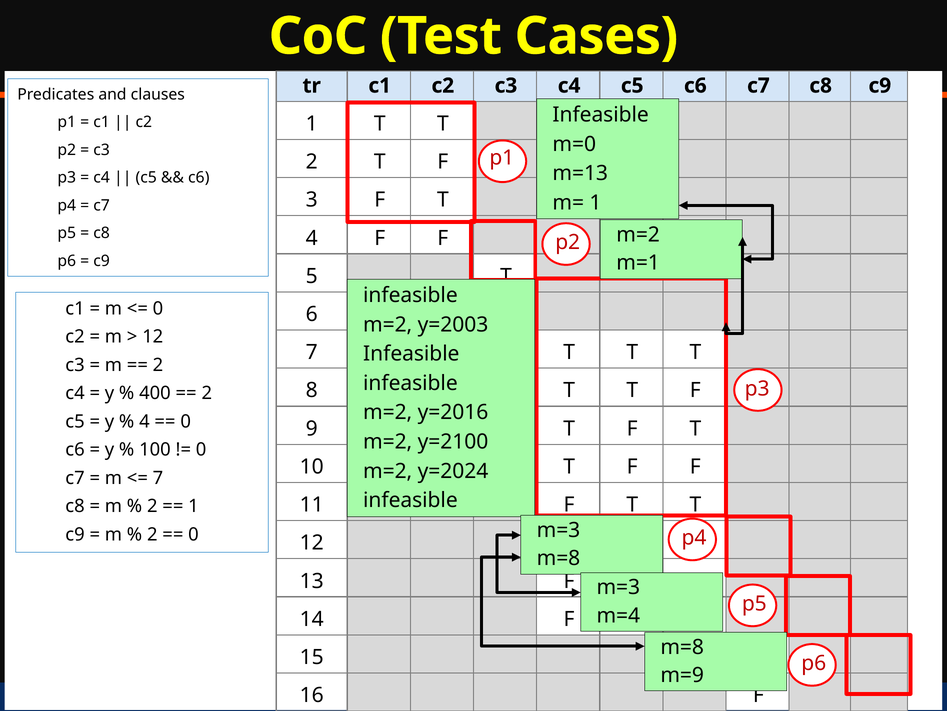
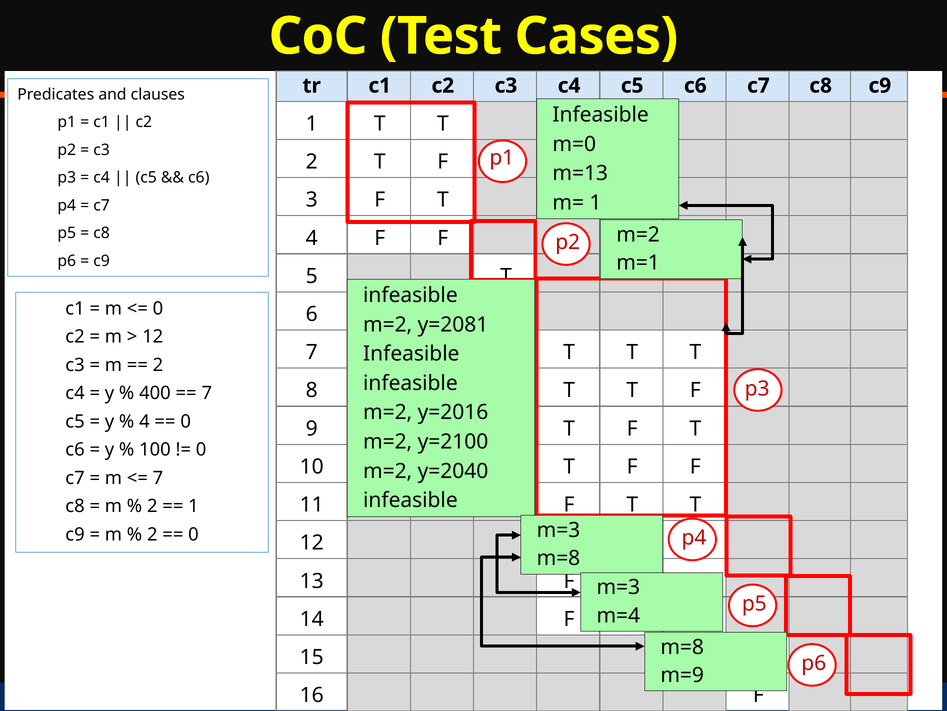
y=2003: y=2003 -> y=2081
2 at (207, 393): 2 -> 7
y=2024: y=2024 -> y=2040
